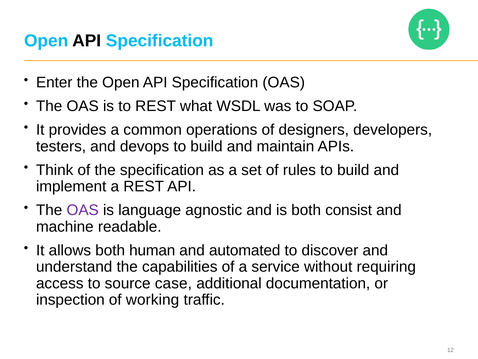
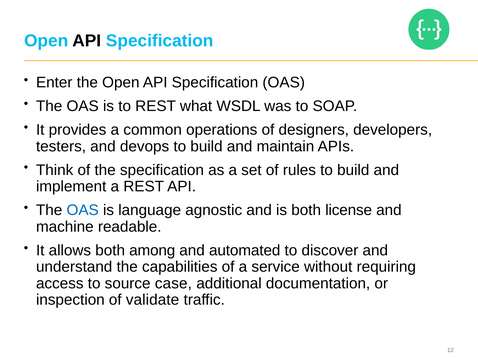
OAS at (83, 210) colour: purple -> blue
consist: consist -> license
human: human -> among
working: working -> validate
